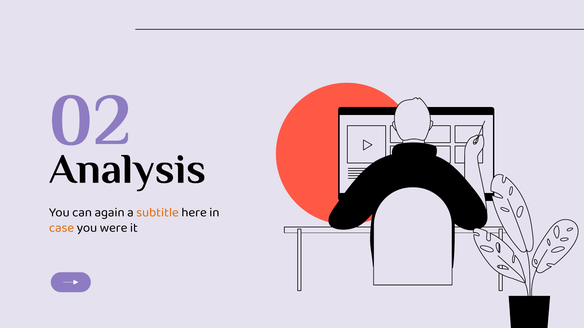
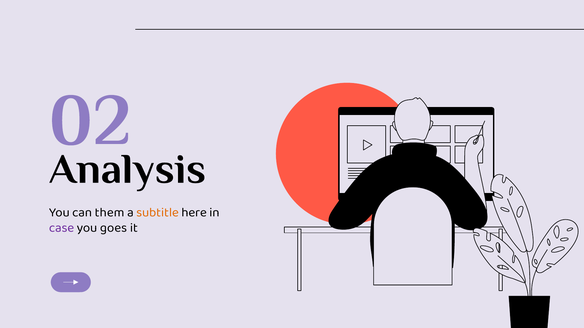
again: again -> them
case colour: orange -> purple
were: were -> goes
